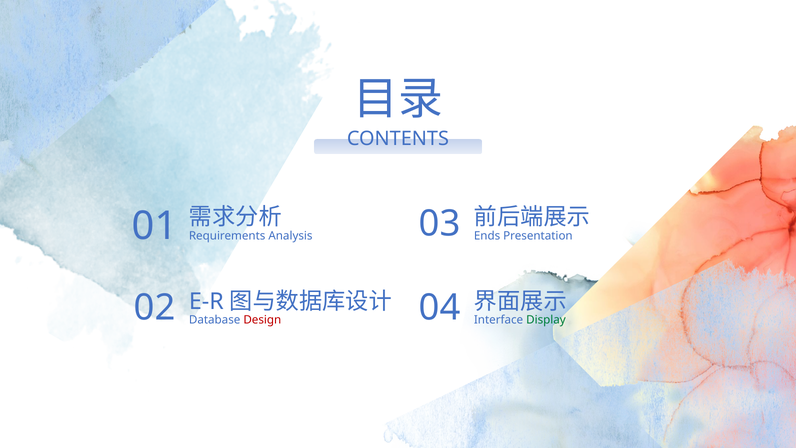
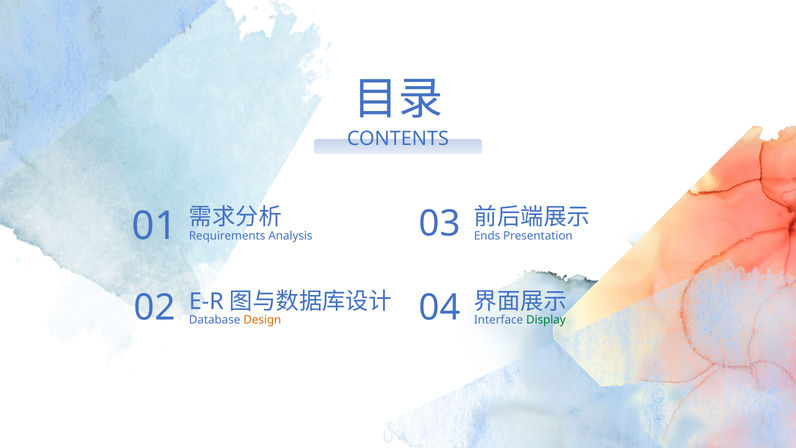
Design colour: red -> orange
